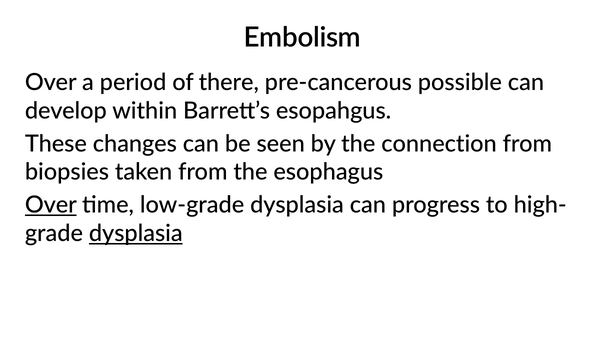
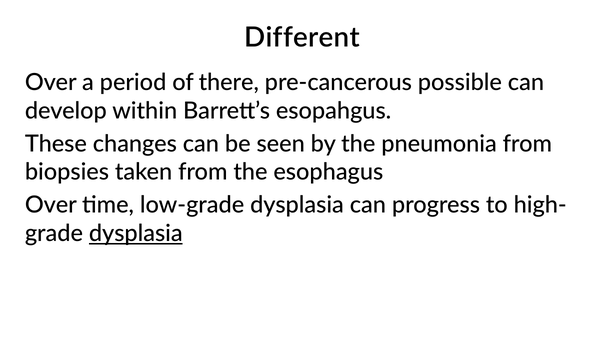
Embolism: Embolism -> Different
connection: connection -> pneumonia
Over at (51, 205) underline: present -> none
